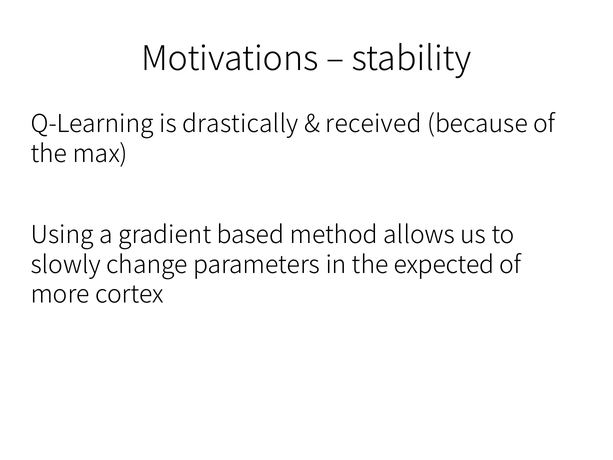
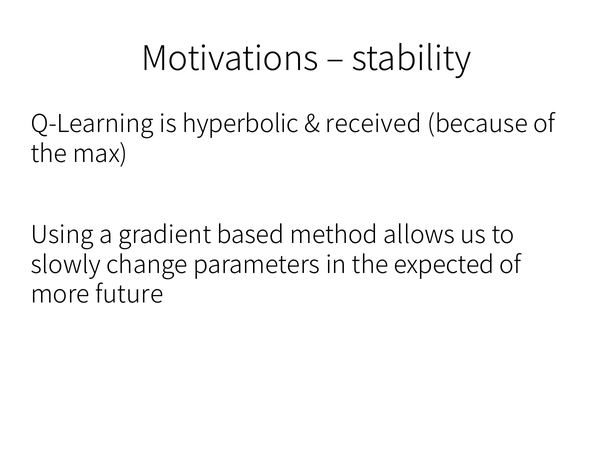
drastically: drastically -> hyperbolic
cortex: cortex -> future
